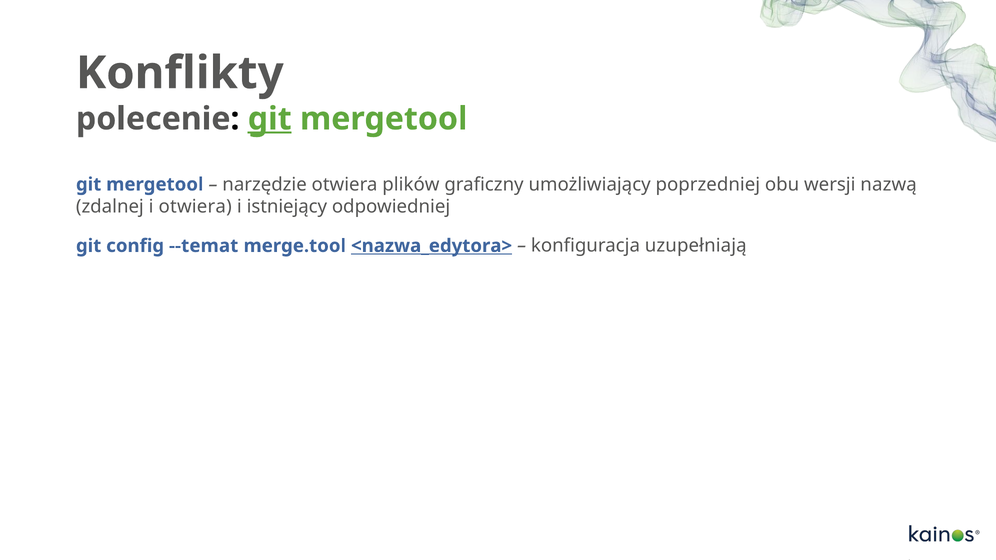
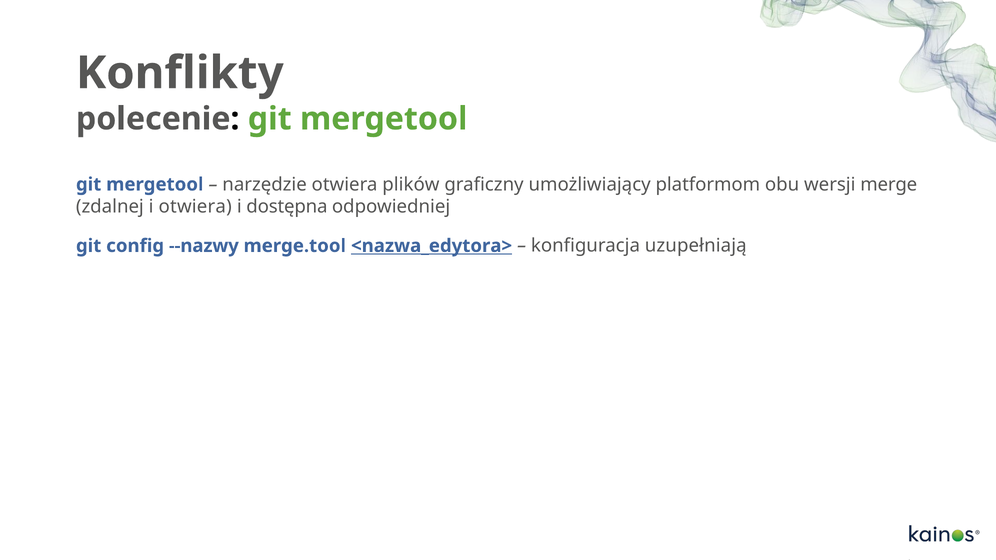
git at (270, 119) underline: present -> none
poprzedniej: poprzedniej -> platformom
nazwą: nazwą -> merge
istniejący: istniejący -> dostępna
--temat: --temat -> --nazwy
